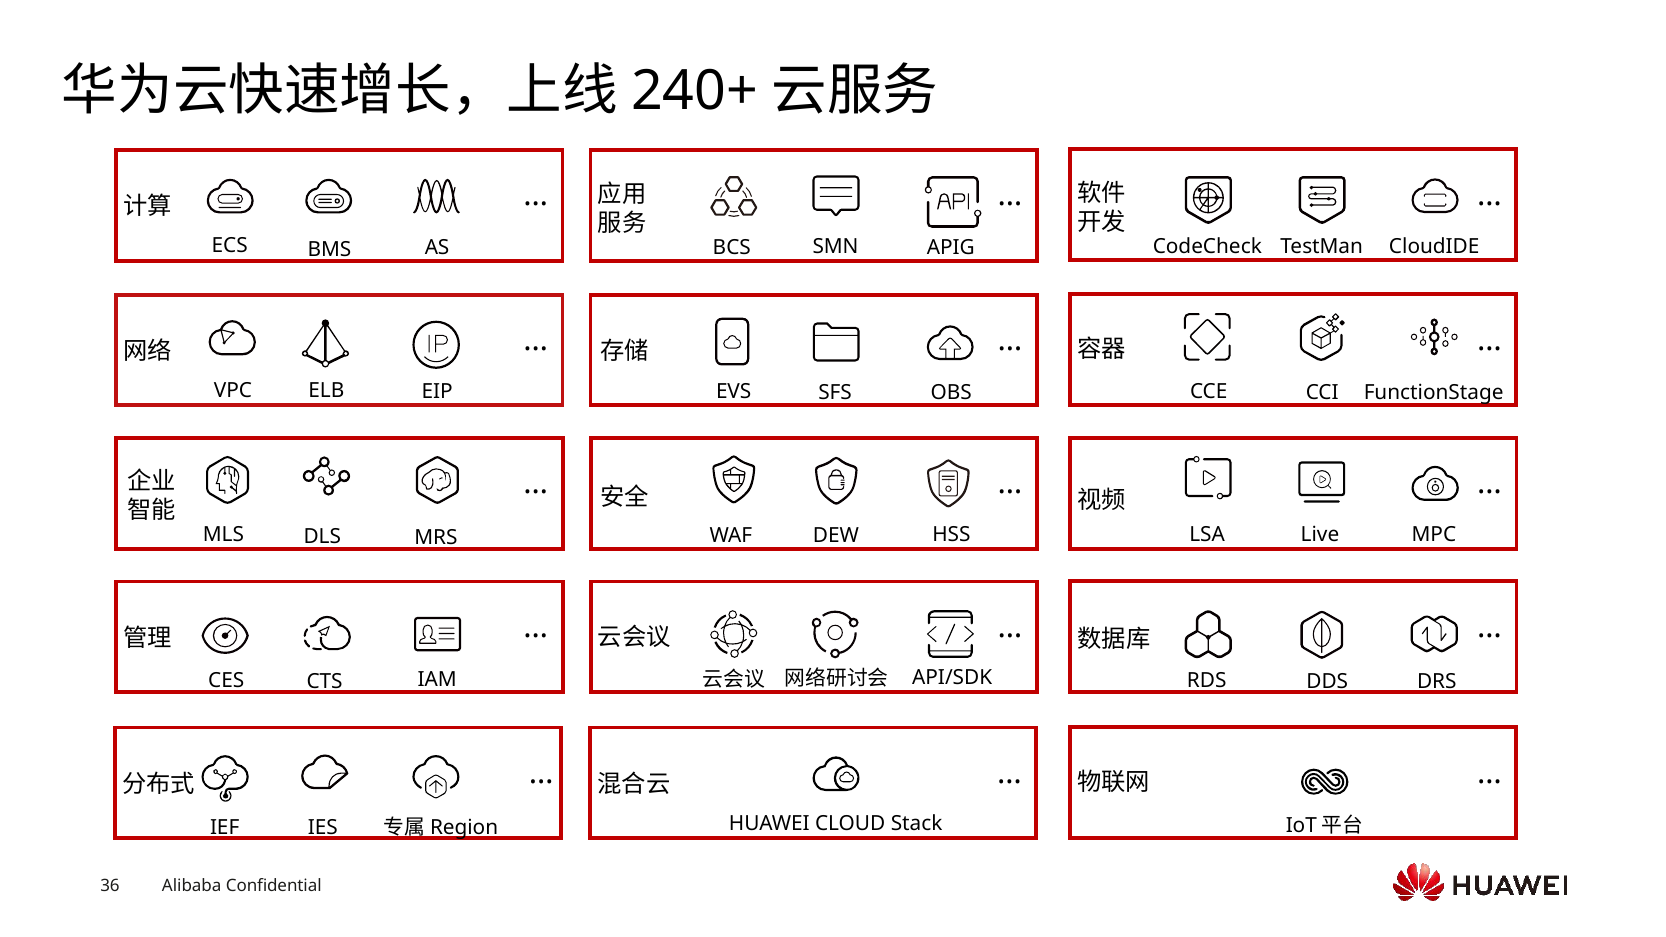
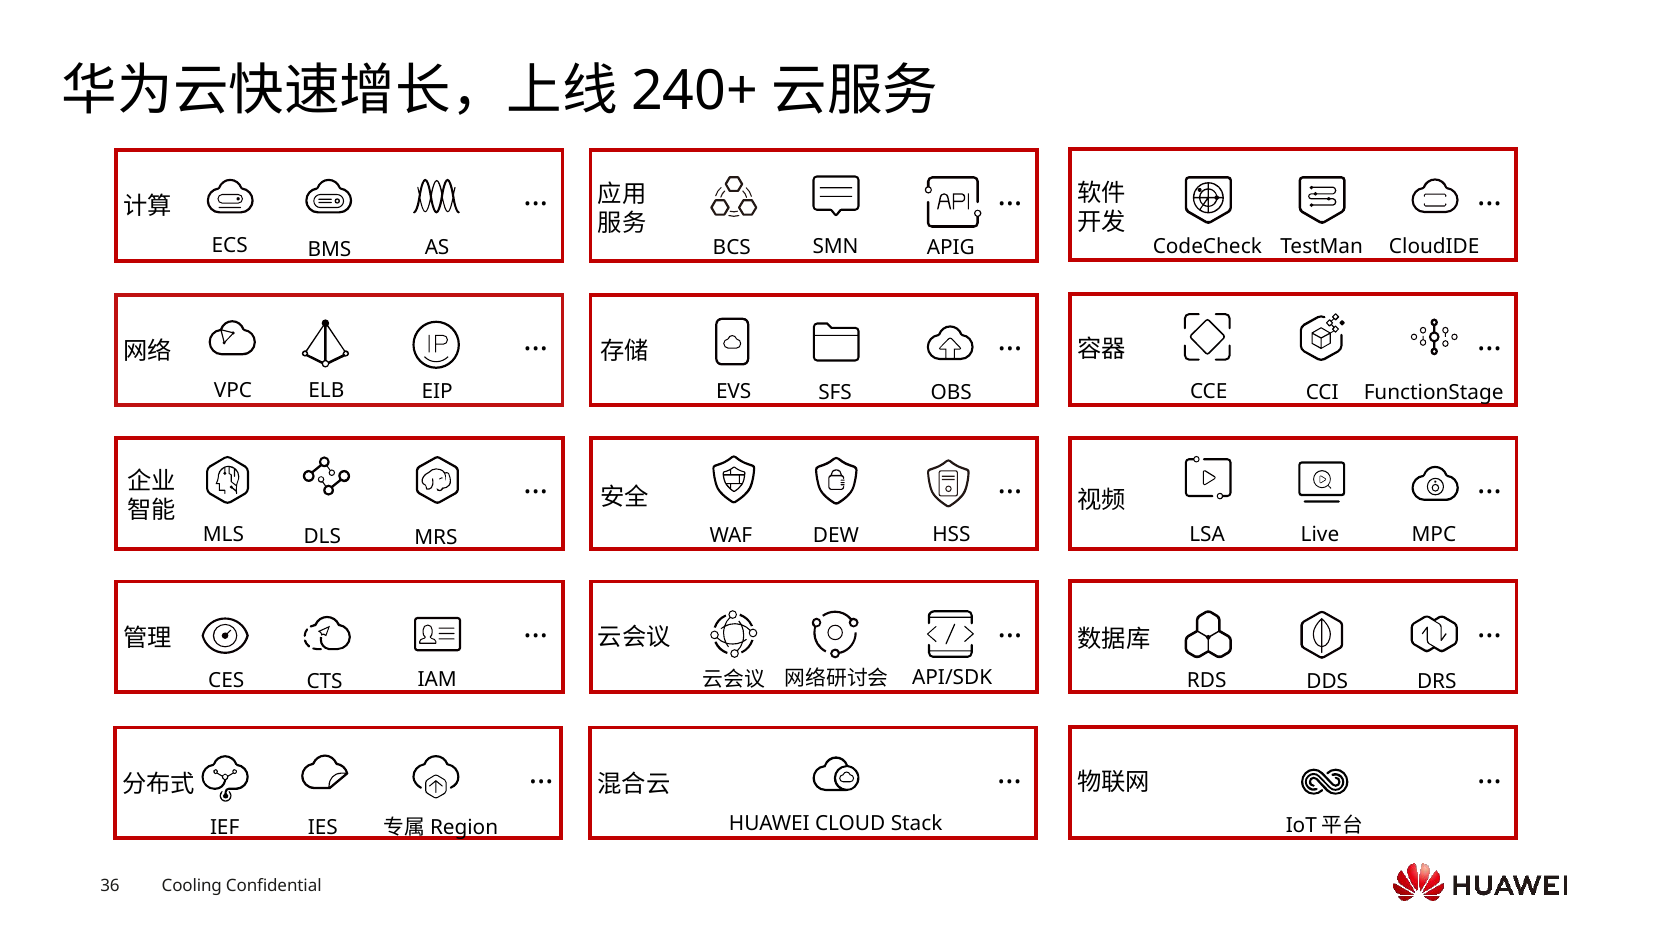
Alibaba: Alibaba -> Cooling
